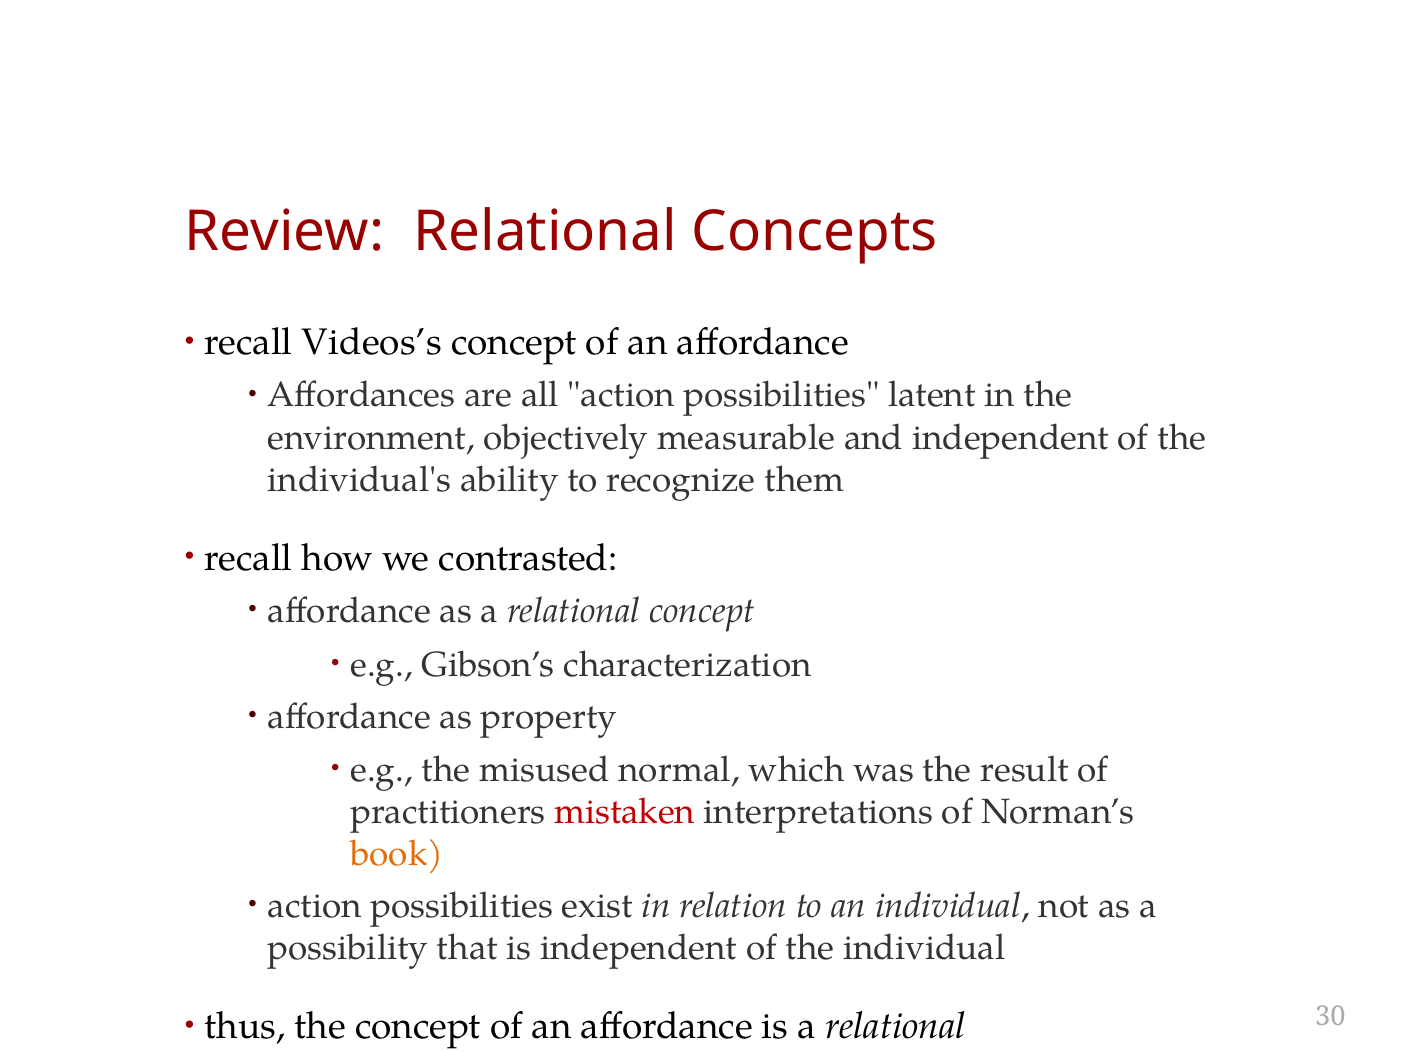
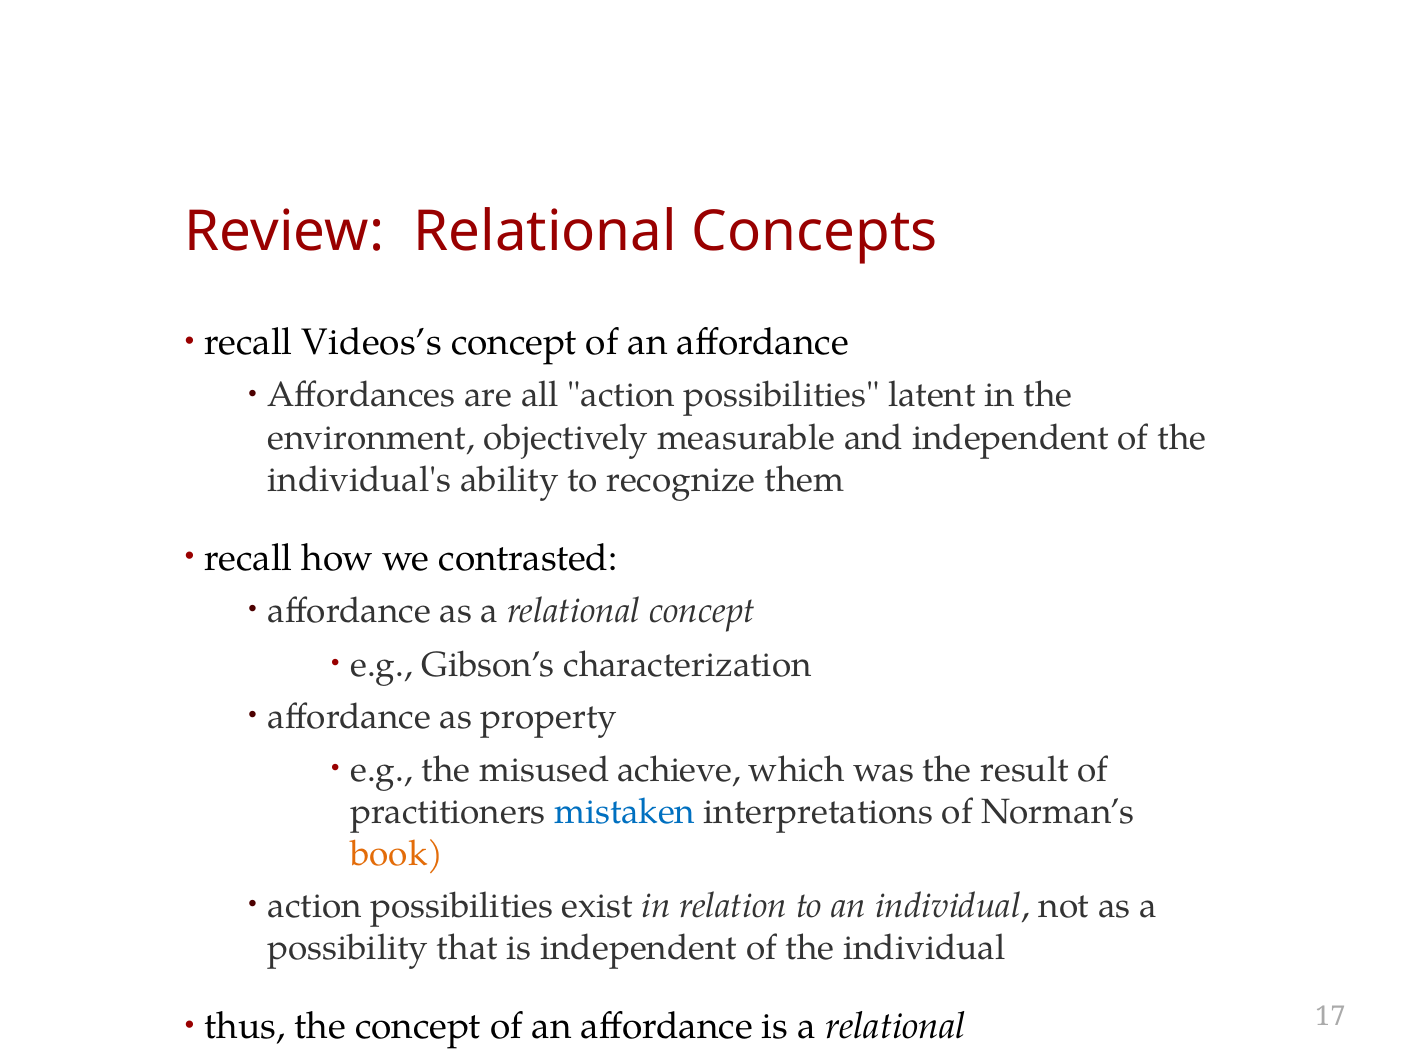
normal: normal -> achieve
mistaken colour: red -> blue
30: 30 -> 17
